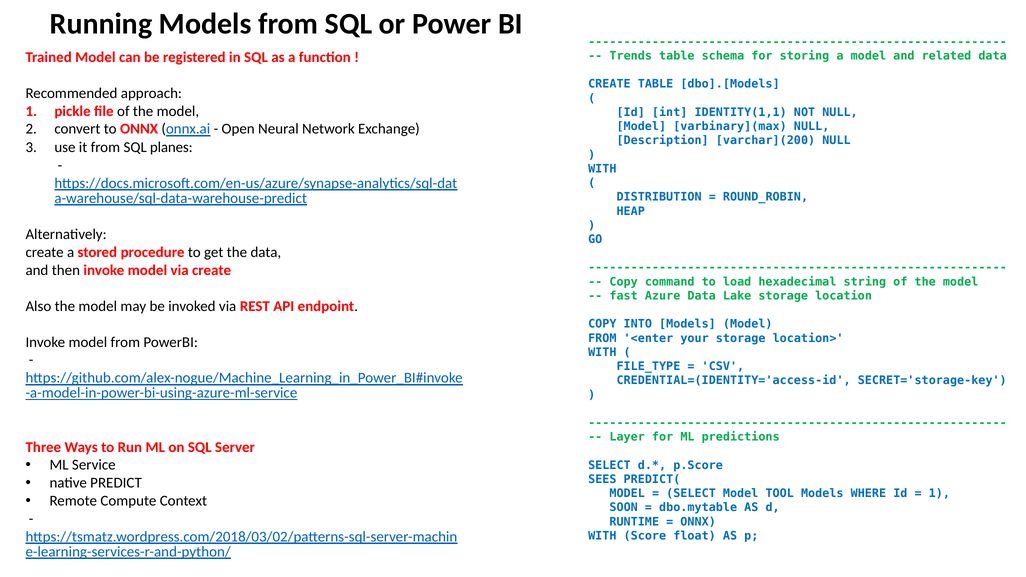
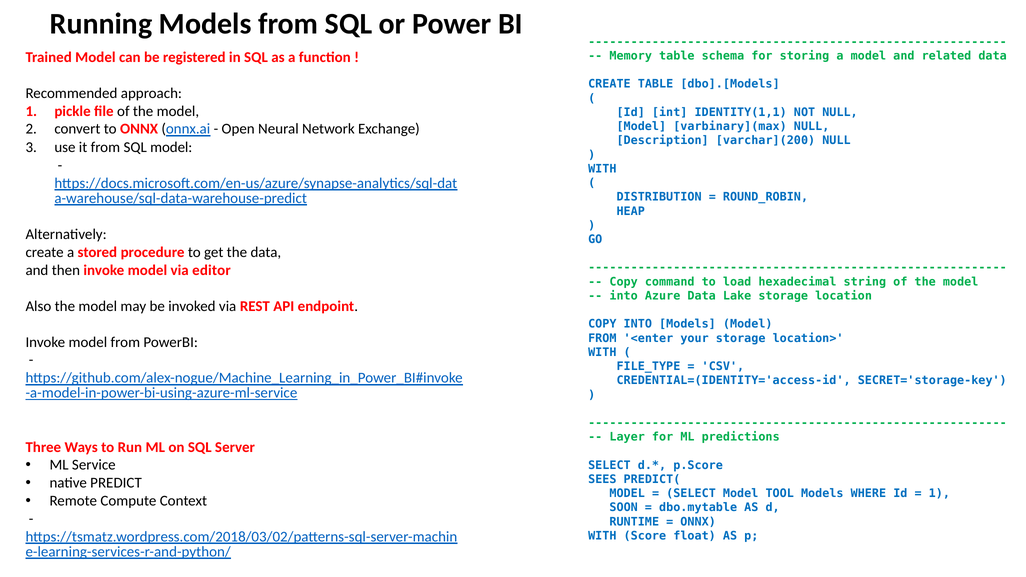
Trends: Trends -> Memory
SQL planes: planes -> model
via create: create -> editor
fast at (624, 296): fast -> into
